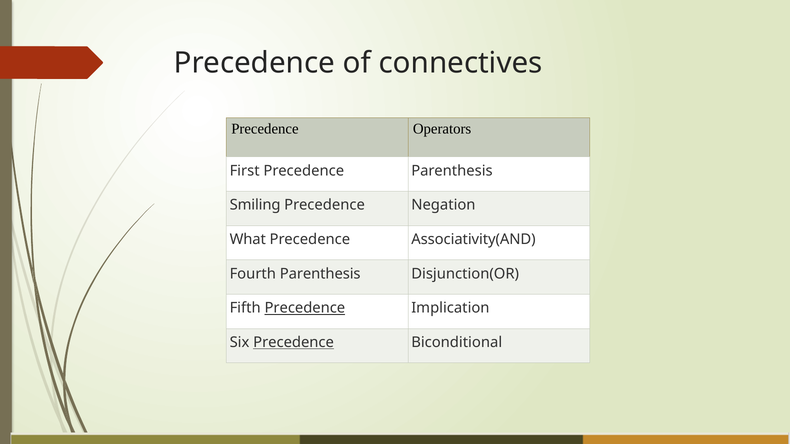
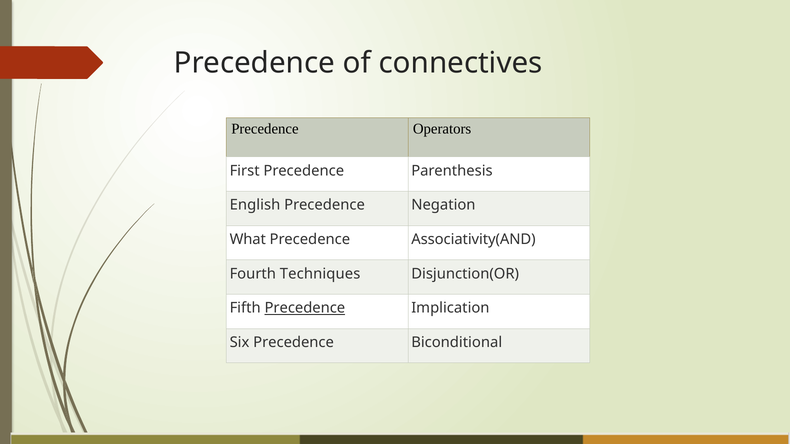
Smiling: Smiling -> English
Fourth Parenthesis: Parenthesis -> Techniques
Precedence at (294, 343) underline: present -> none
